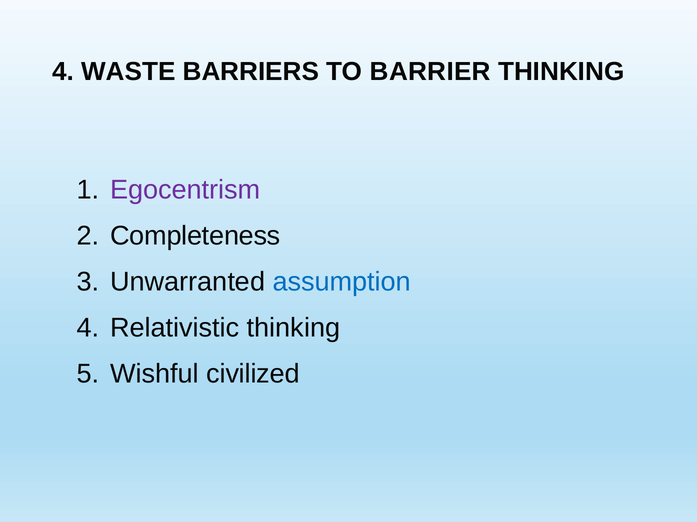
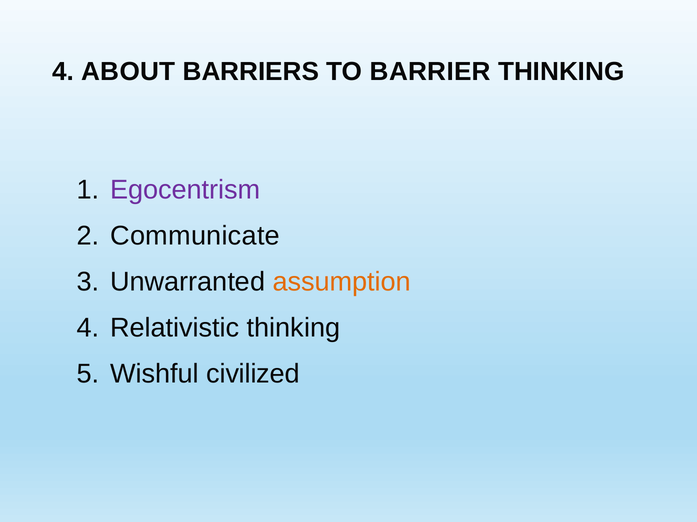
WASTE: WASTE -> ABOUT
Completeness: Completeness -> Communicate
assumption colour: blue -> orange
